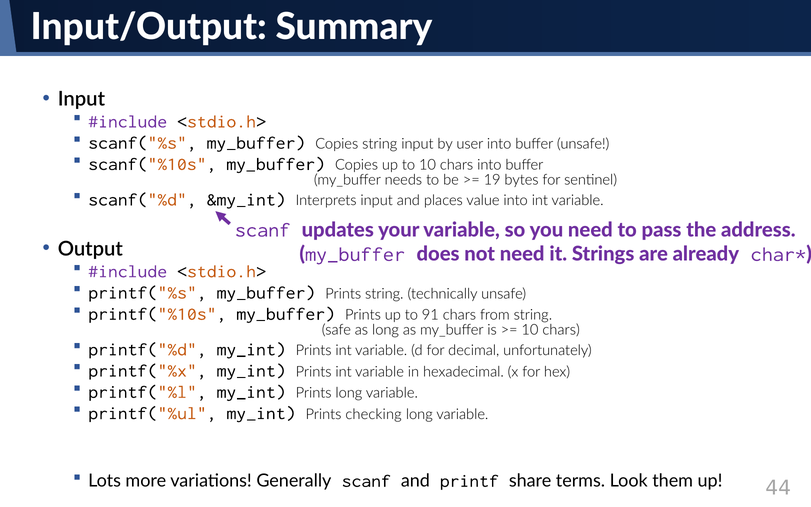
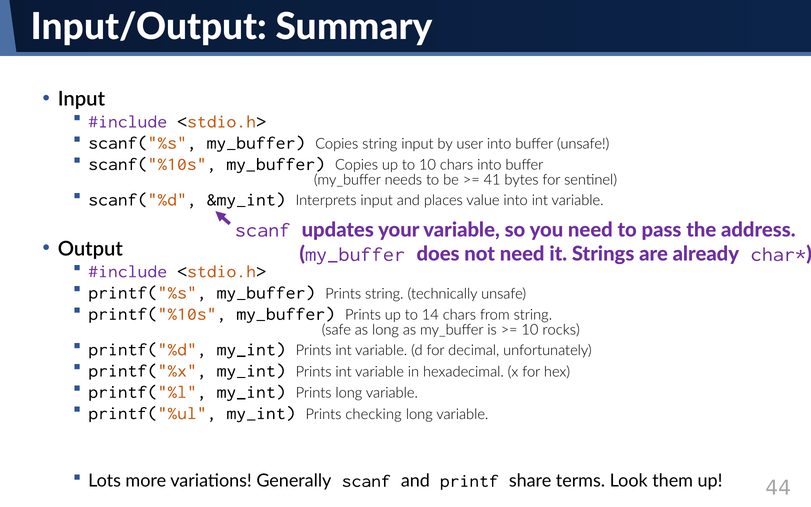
19: 19 -> 41
91: 91 -> 14
chars at (561, 330): chars -> rocks
